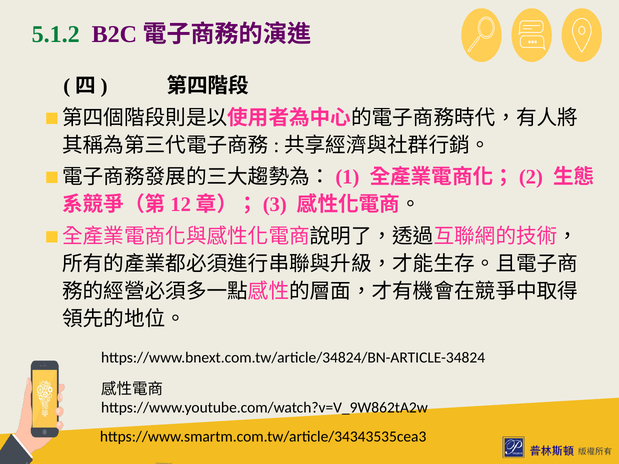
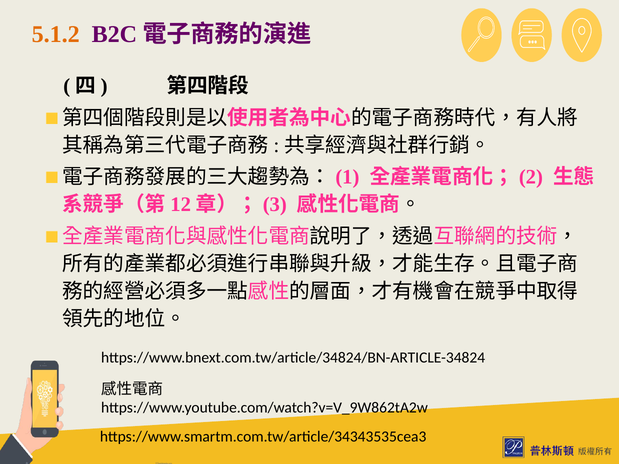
5.1.2 colour: green -> orange
